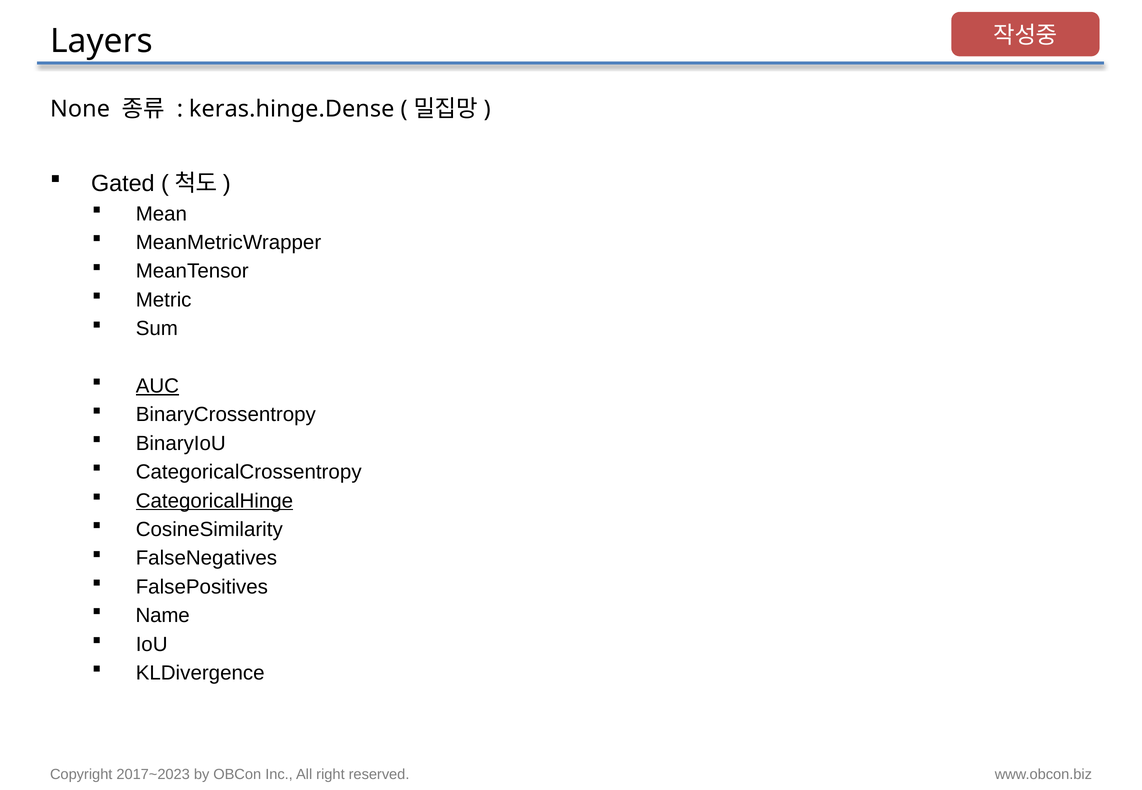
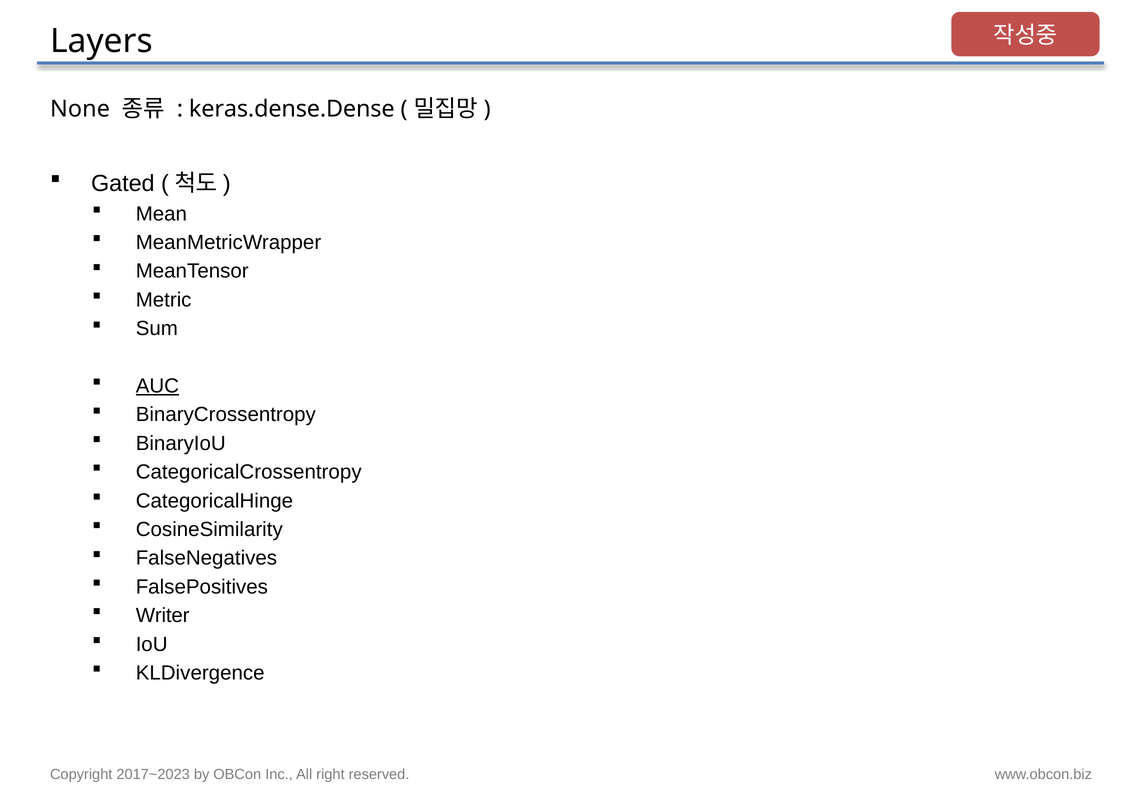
keras.hinge.Dense: keras.hinge.Dense -> keras.dense.Dense
CategoricalHinge underline: present -> none
Name: Name -> Writer
